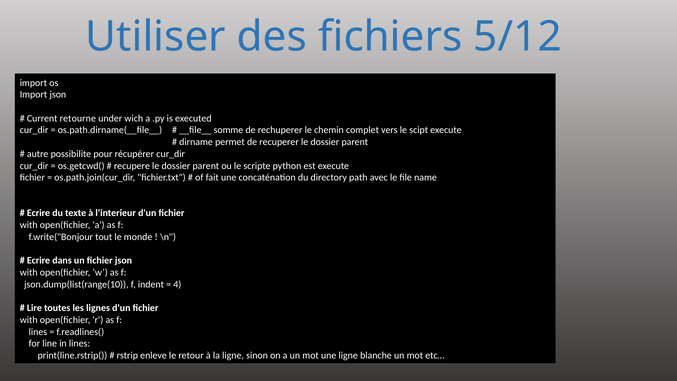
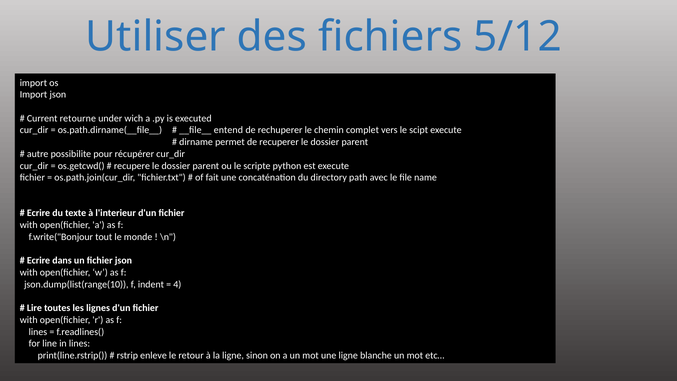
somme: somme -> entend
